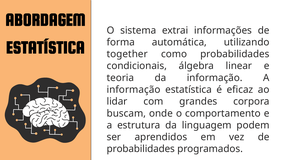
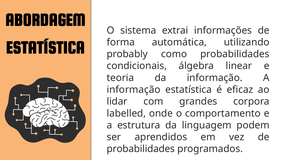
together: together -> probably
buscam: buscam -> labelled
